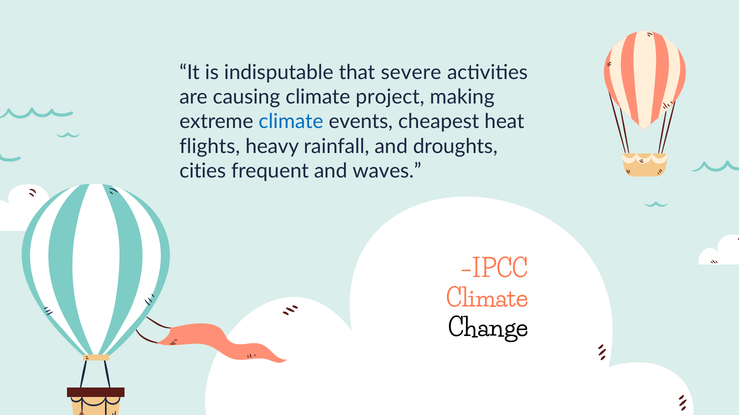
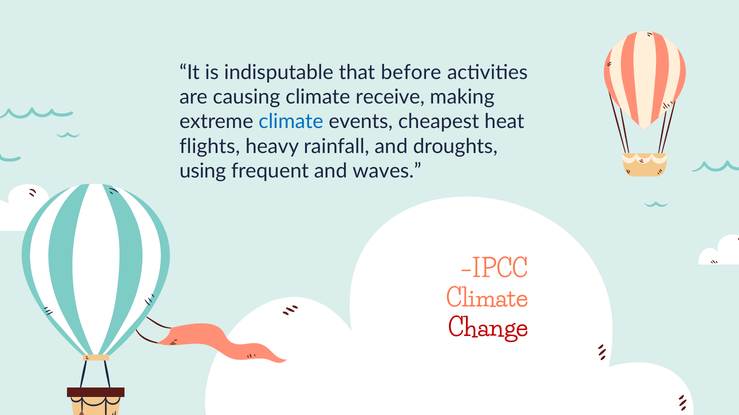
severe: severe -> before
project: project -> receive
cities: cities -> using
Change colour: black -> red
